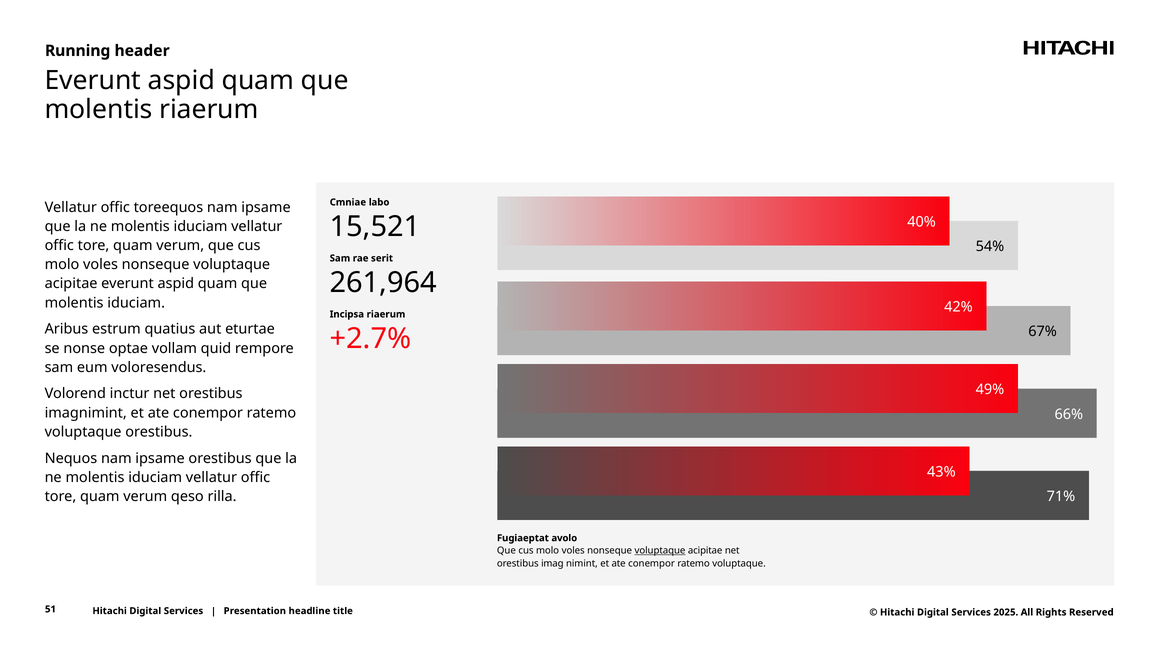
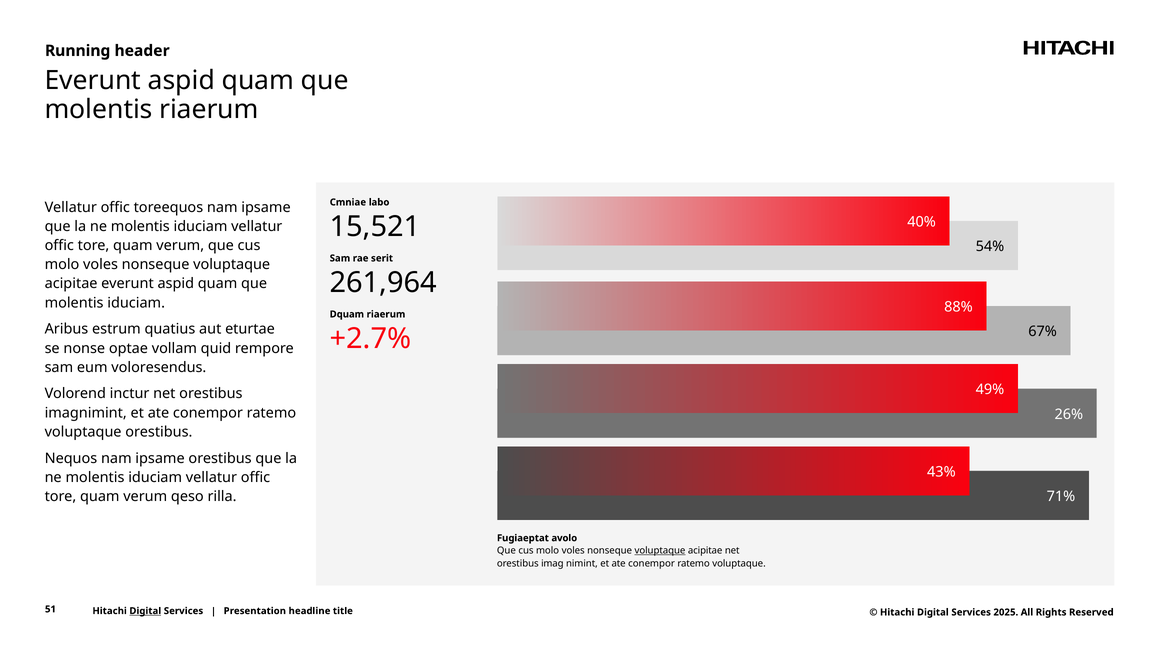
42%: 42% -> 88%
Incipsa: Incipsa -> Dquam
66%: 66% -> 26%
Digital at (145, 611) underline: none -> present
